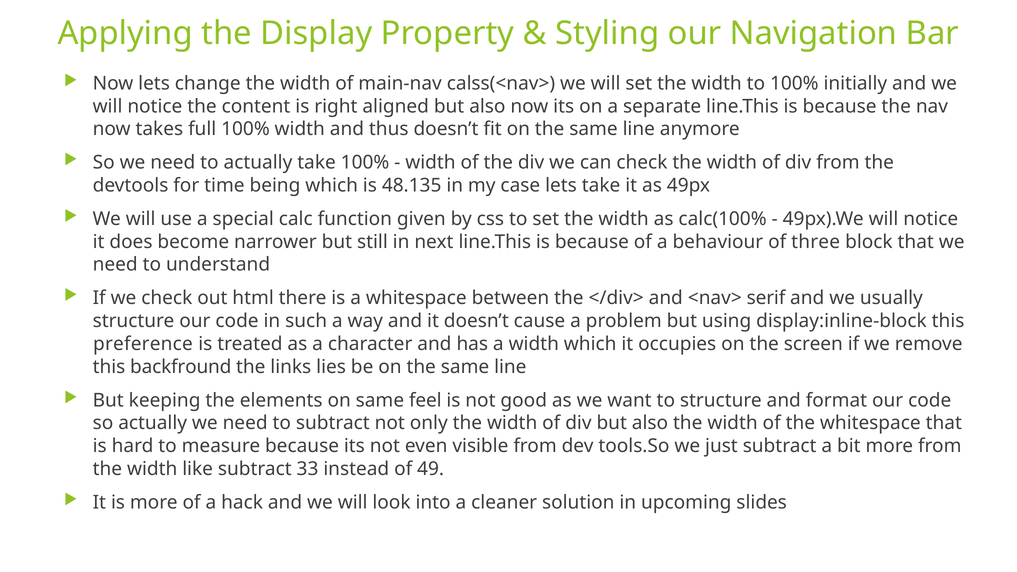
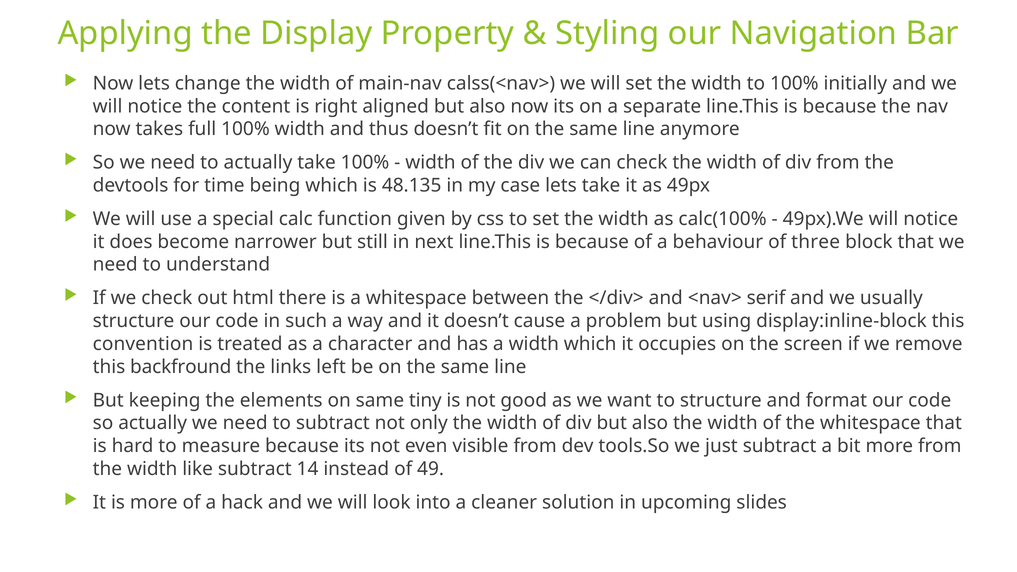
preference: preference -> convention
lies: lies -> left
feel: feel -> tiny
33: 33 -> 14
